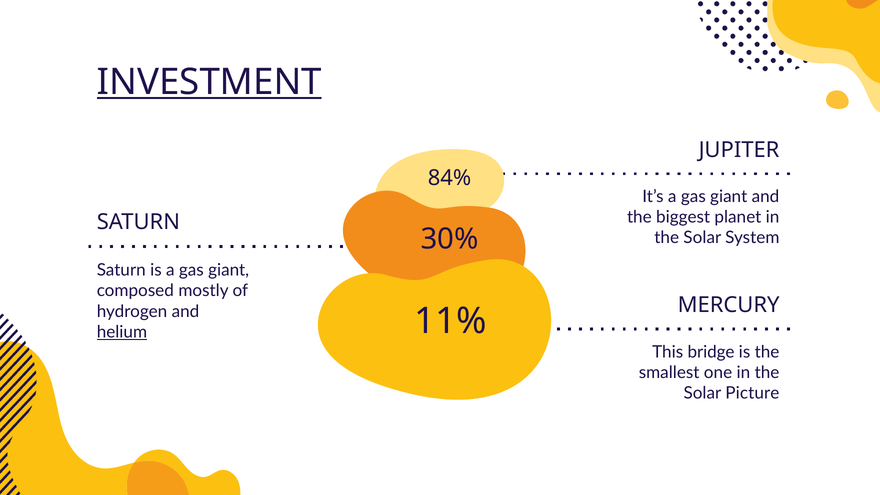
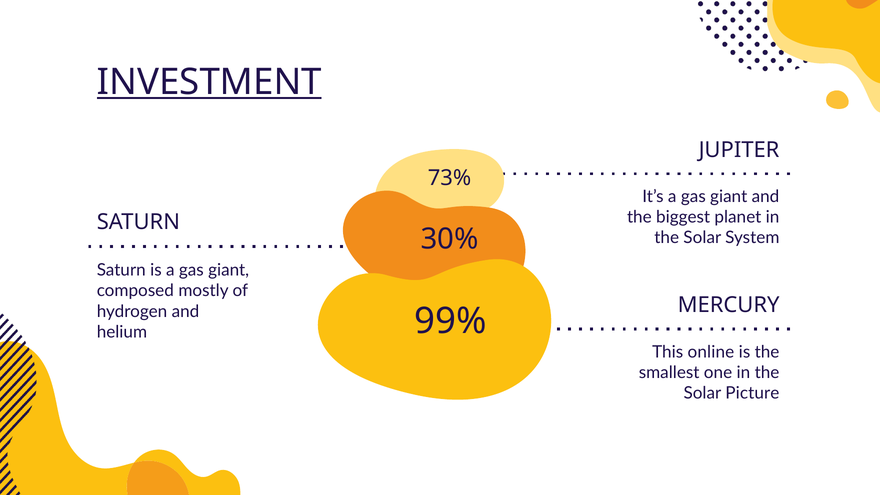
84%: 84% -> 73%
11%: 11% -> 99%
helium underline: present -> none
bridge: bridge -> online
